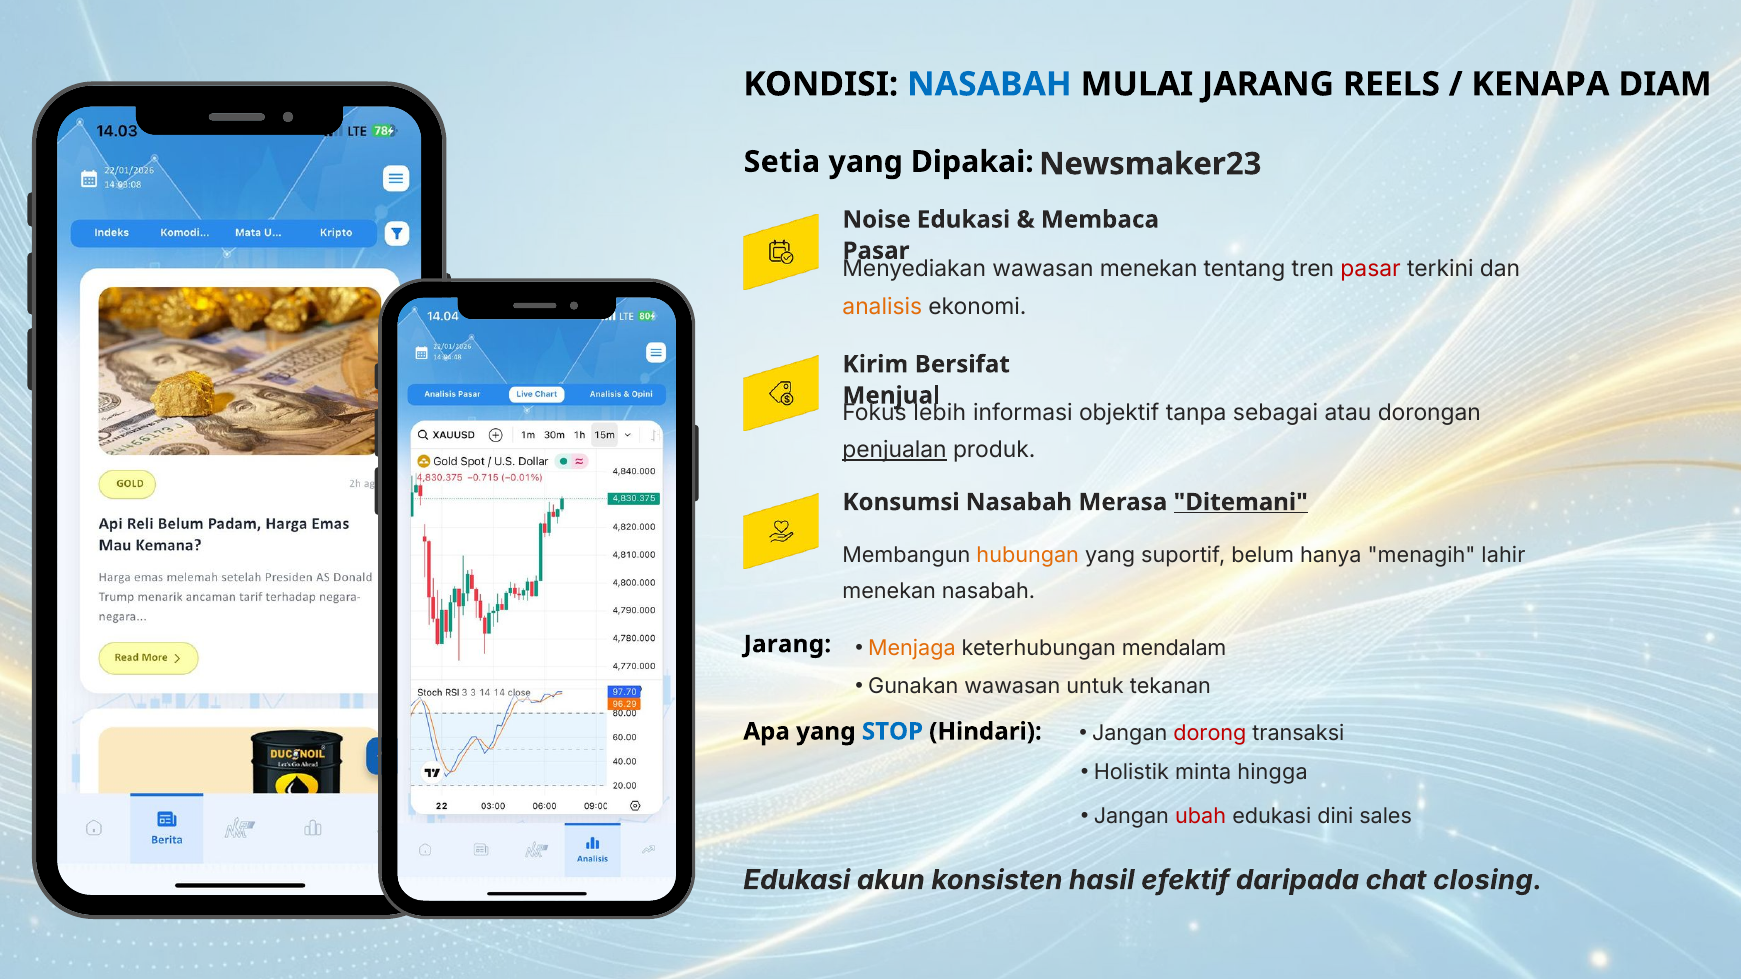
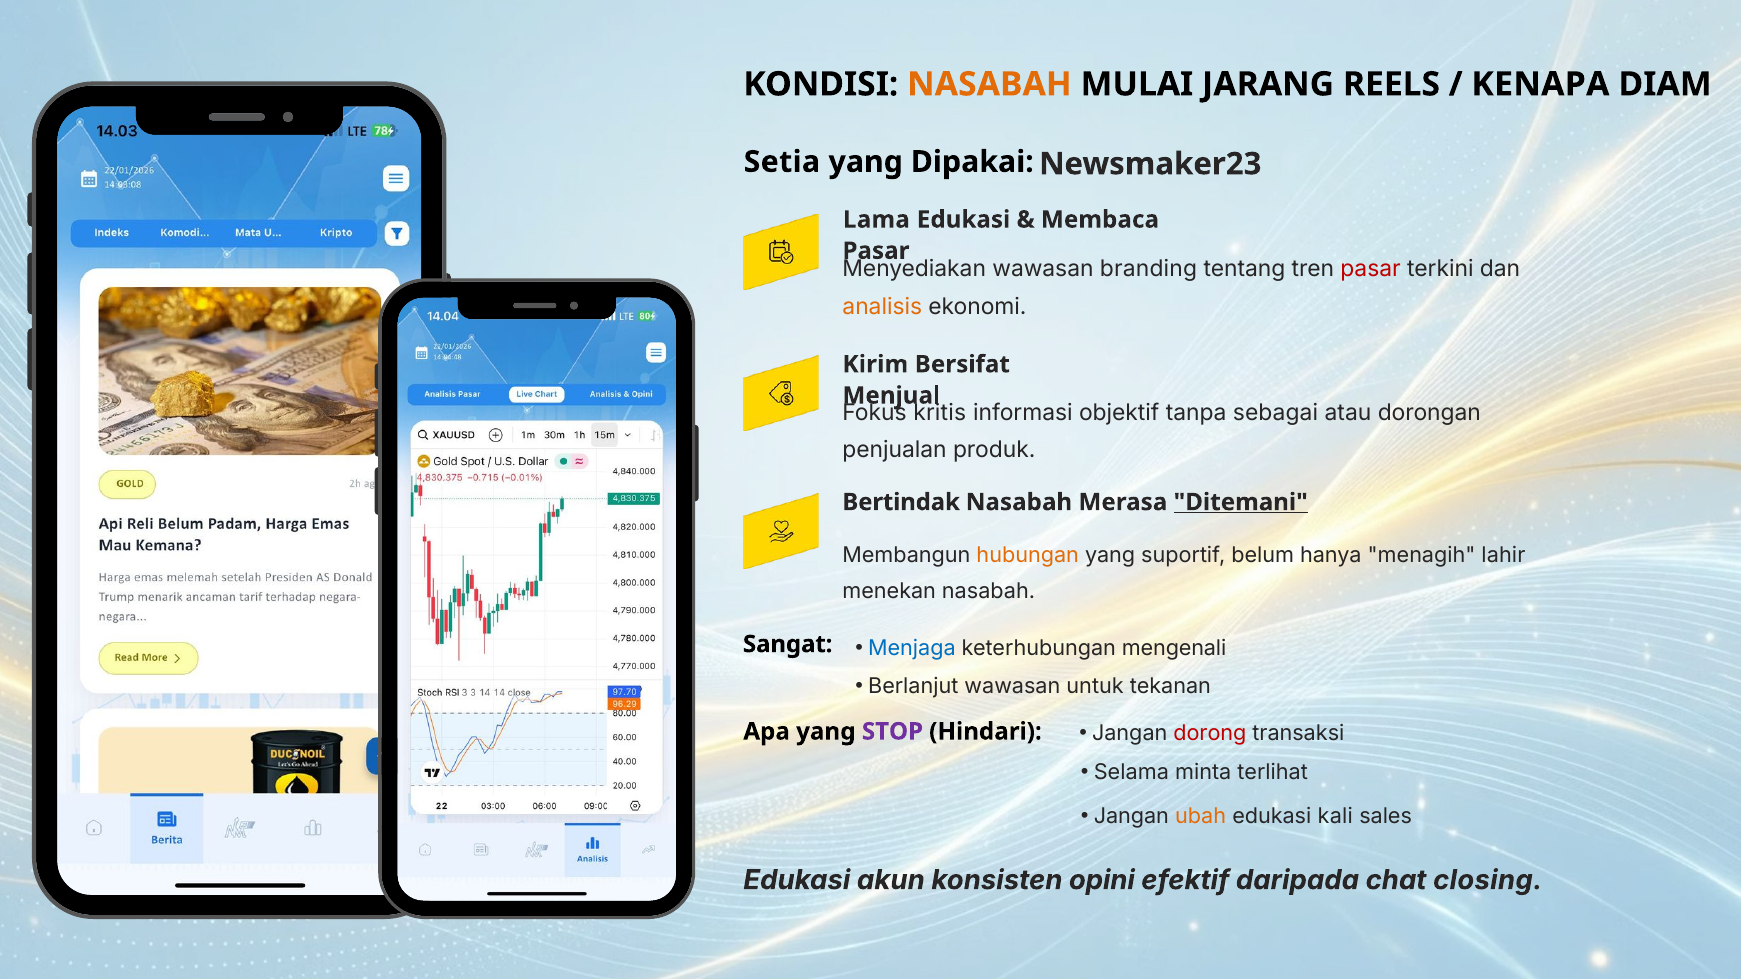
NASABAH at (989, 84) colour: blue -> orange
Noise: Noise -> Lama
wawasan menekan: menekan -> branding
lebih: lebih -> kritis
penjualan underline: present -> none
Konsumsi: Konsumsi -> Bertindak
Jarang at (787, 644): Jarang -> Sangat
Menjaga colour: orange -> blue
mendalam: mendalam -> mengenali
Gunakan: Gunakan -> Berlanjut
STOP colour: blue -> purple
Holistik: Holistik -> Selama
hingga: hingga -> terlihat
ubah colour: red -> orange
dini: dini -> kali
hasil: hasil -> opini
